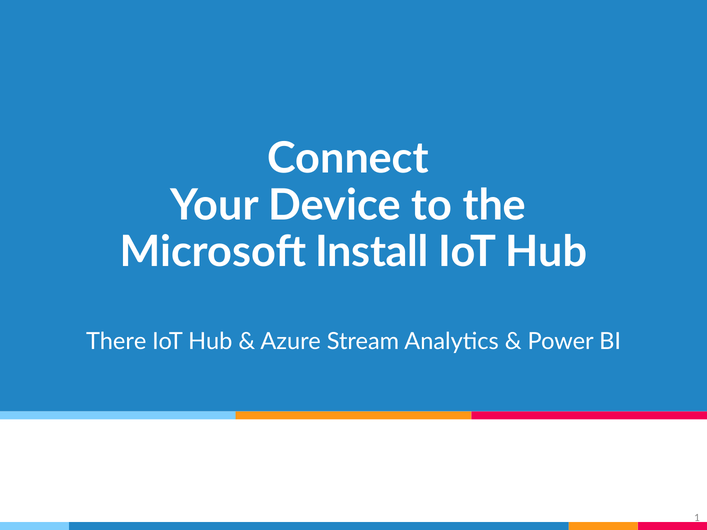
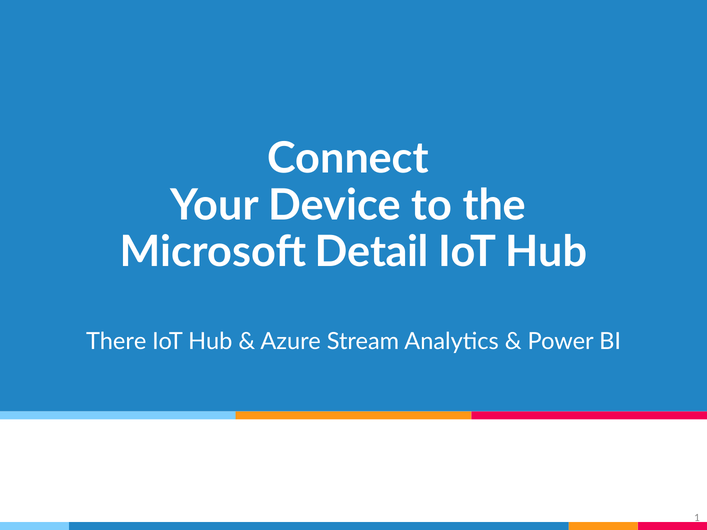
Install: Install -> Detail
